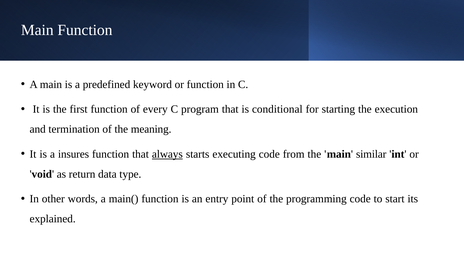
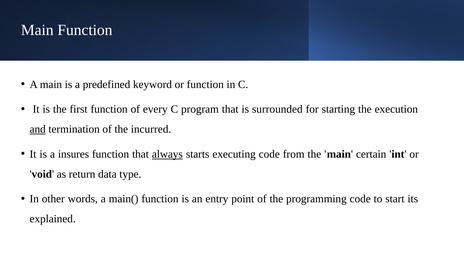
conditional: conditional -> surrounded
and underline: none -> present
meaning: meaning -> incurred
similar: similar -> certain
